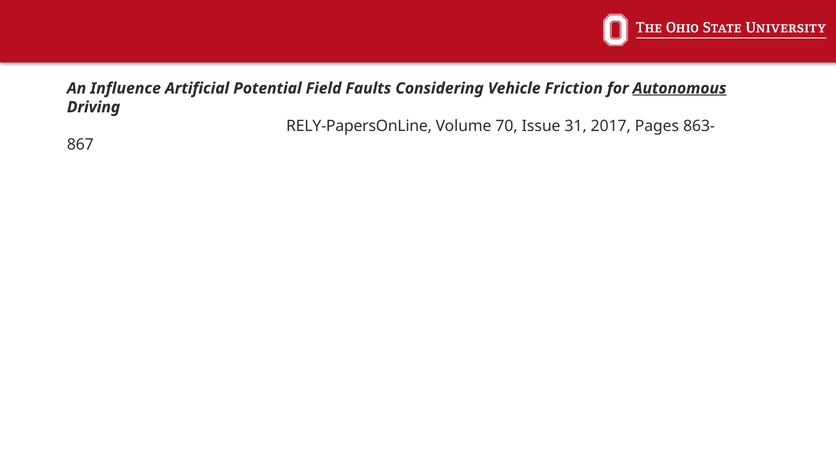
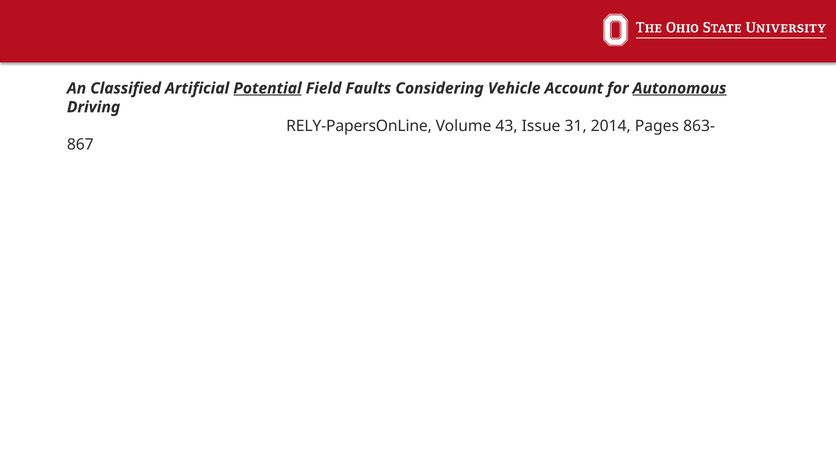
Influence: Influence -> Classified
Potential underline: none -> present
Friction: Friction -> Account
70: 70 -> 43
2017: 2017 -> 2014
